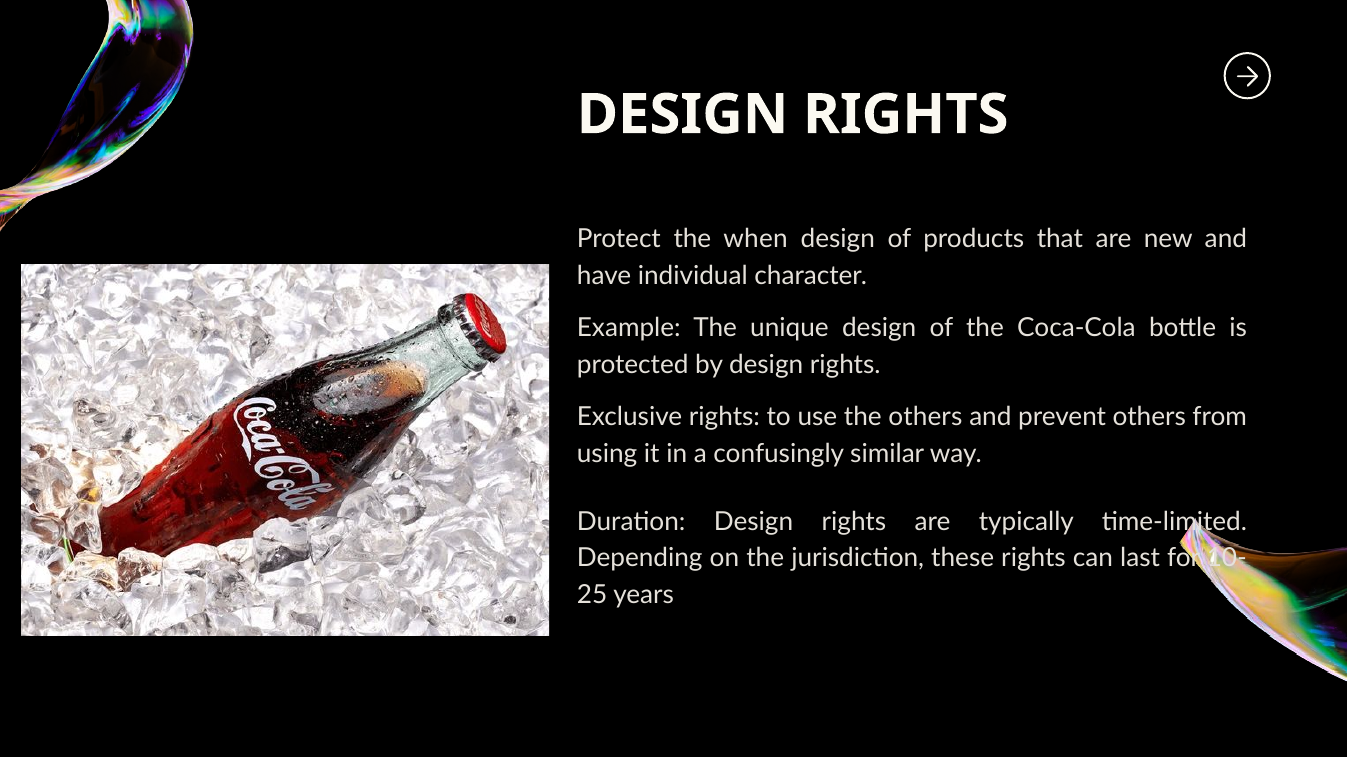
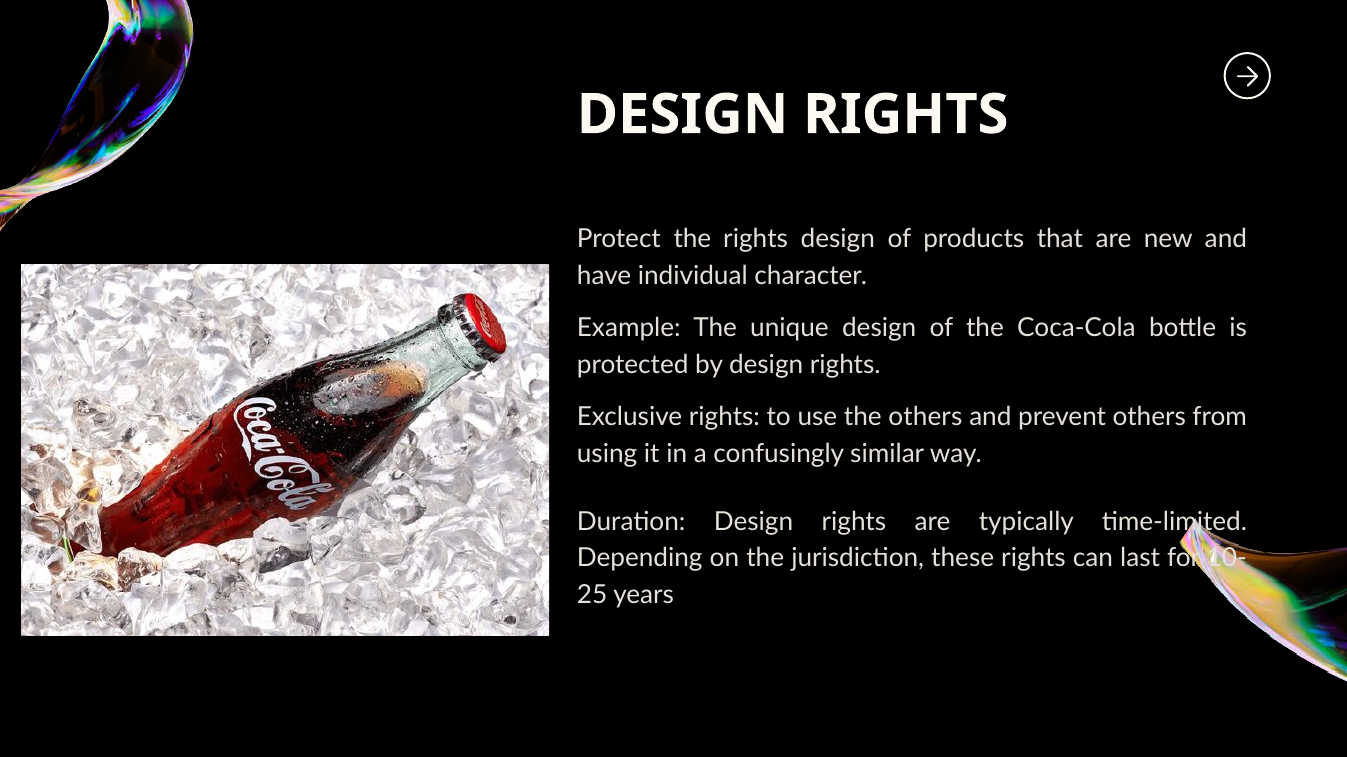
the when: when -> rights
